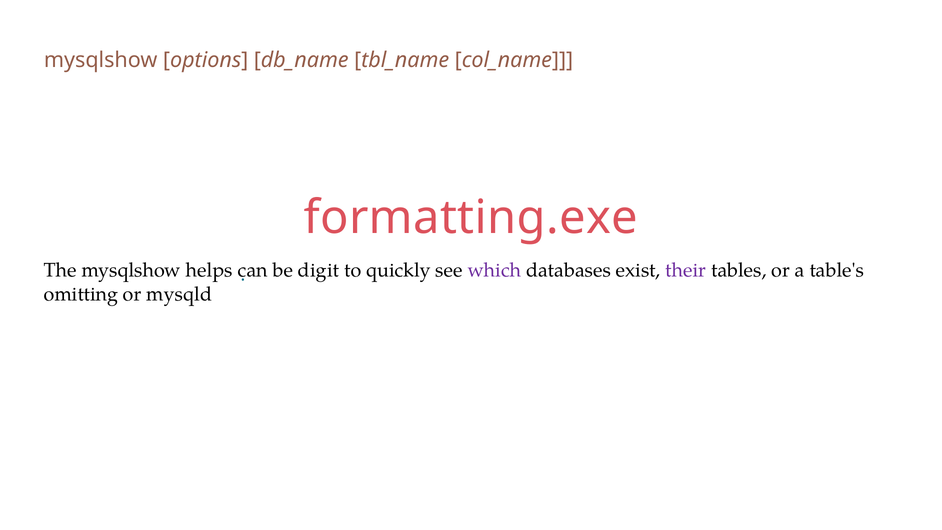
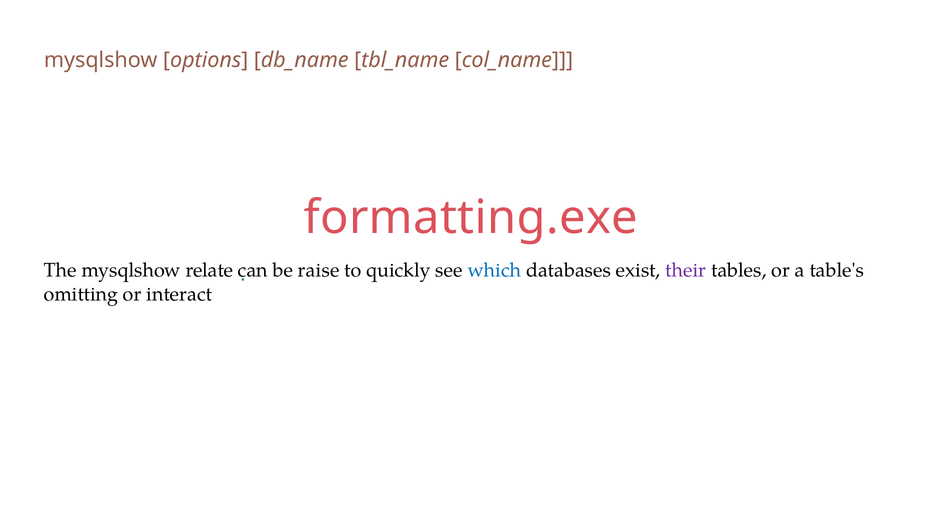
helps: helps -> relate
digit: digit -> raise
which colour: purple -> blue
mysqld: mysqld -> interact
